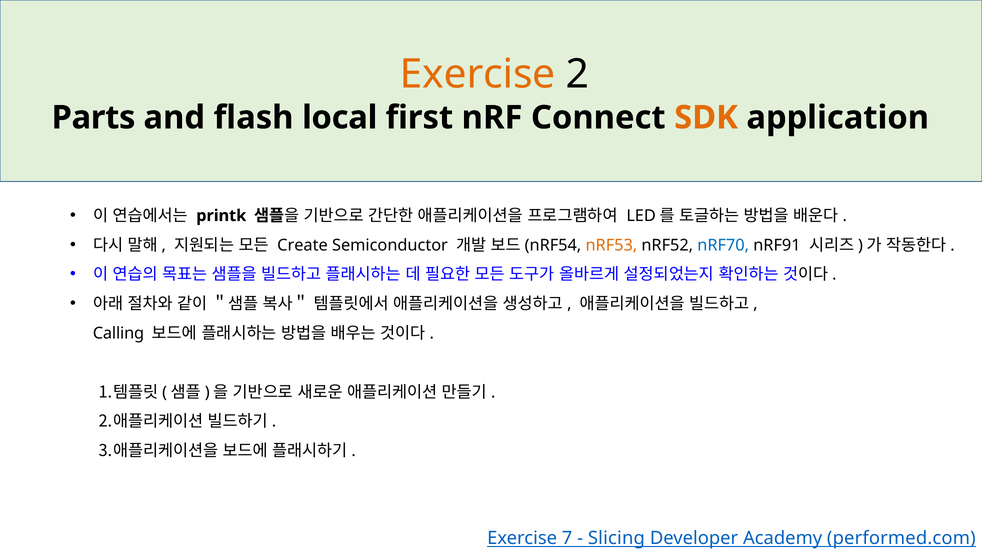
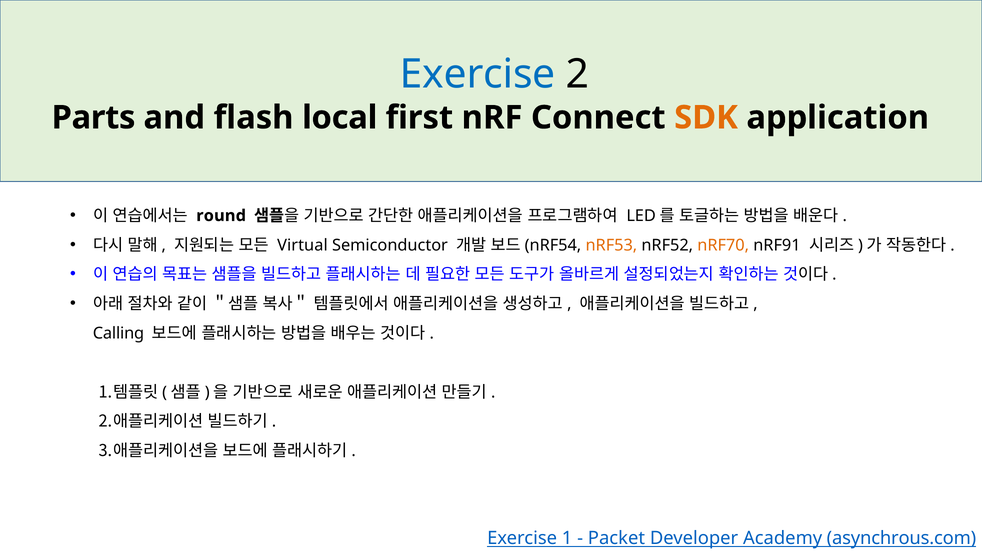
Exercise at (478, 74) colour: orange -> blue
printk: printk -> round
Create: Create -> Virtual
nRF70 colour: blue -> orange
7: 7 -> 1
Slicing: Slicing -> Packet
performed.com: performed.com -> asynchrous.com
